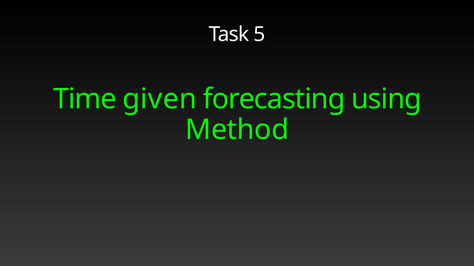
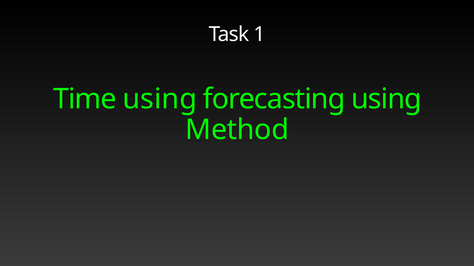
5: 5 -> 1
Time given: given -> using
